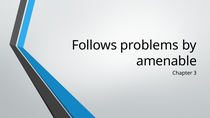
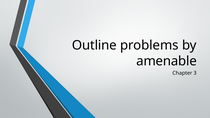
Follows: Follows -> Outline
